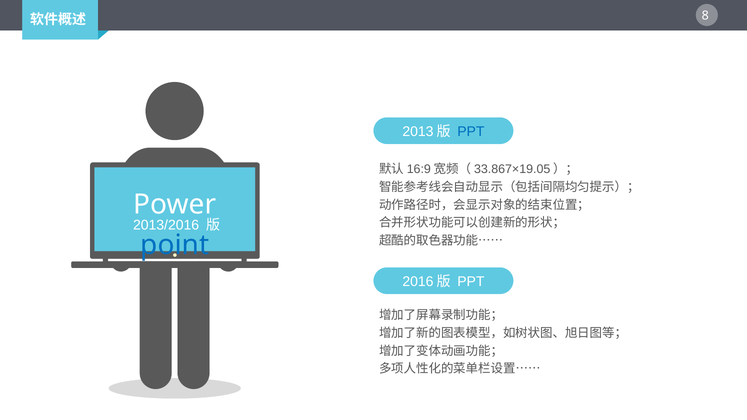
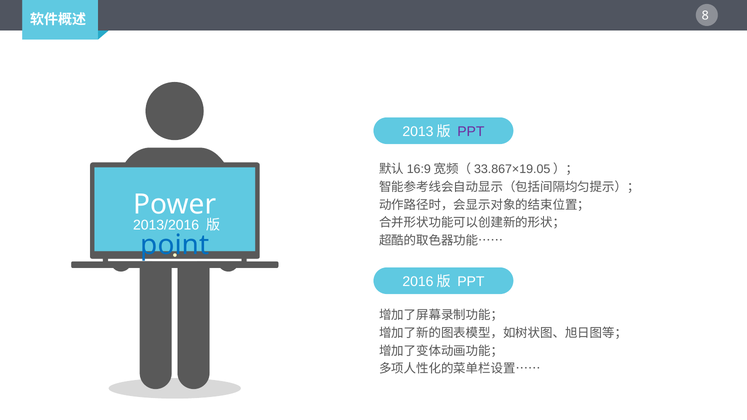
PPT at (471, 132) colour: blue -> purple
